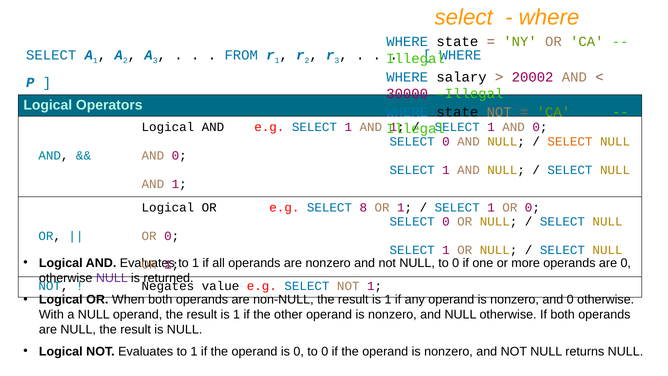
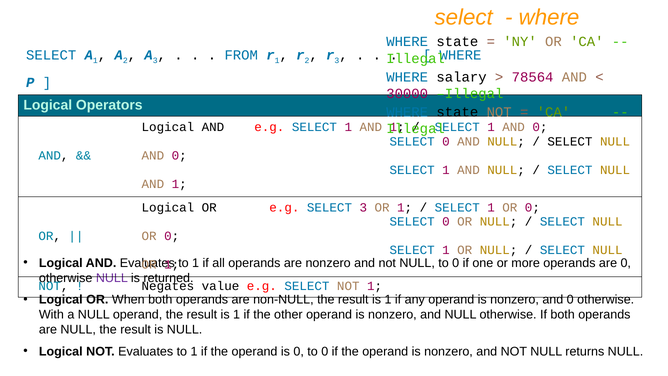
20002: 20002 -> 78564
SELECT at (570, 141) colour: orange -> black
SELECT 8: 8 -> 3
